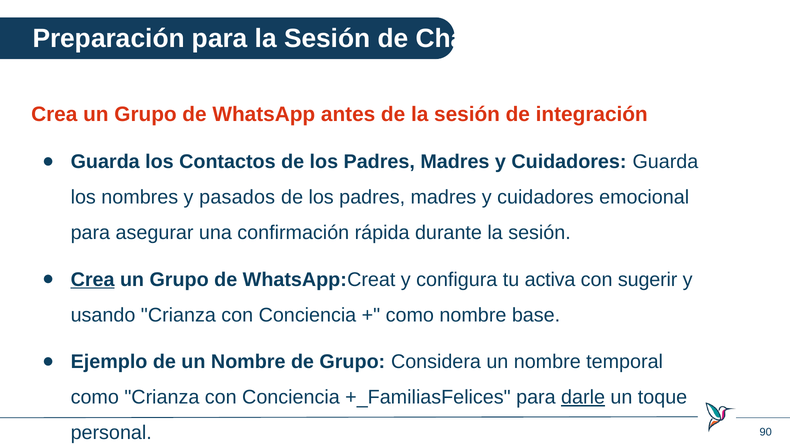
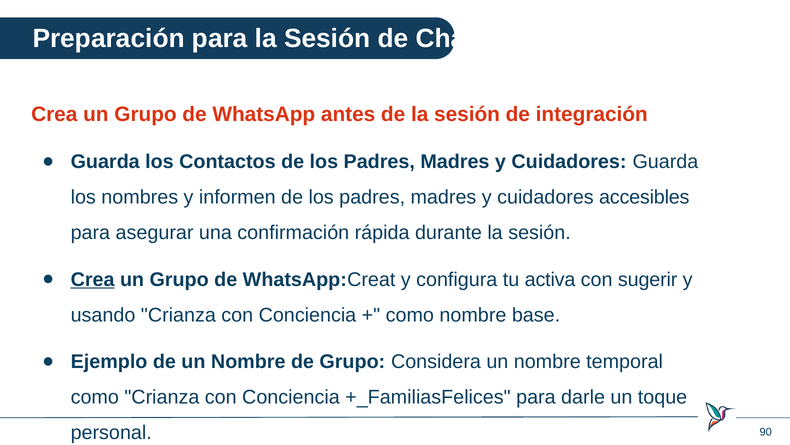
pasados: pasados -> informen
emocional: emocional -> accesibles
darle underline: present -> none
